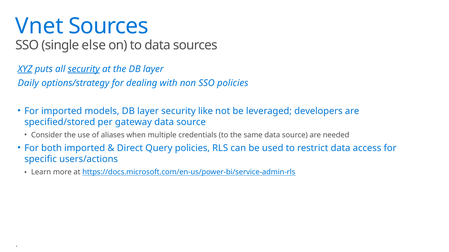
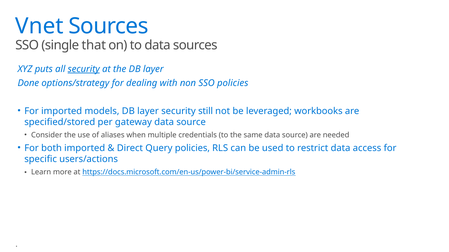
else: else -> that
XYZ underline: present -> none
Daily: Daily -> Done
like: like -> still
developers: developers -> workbooks
